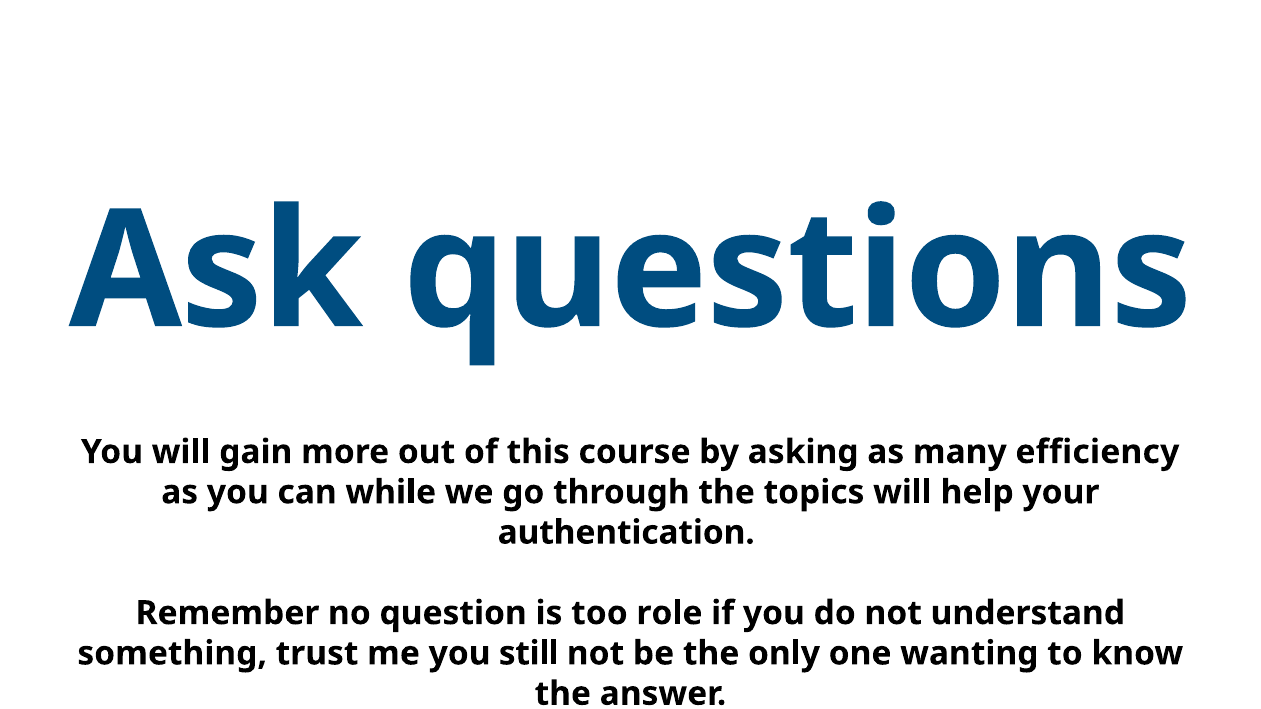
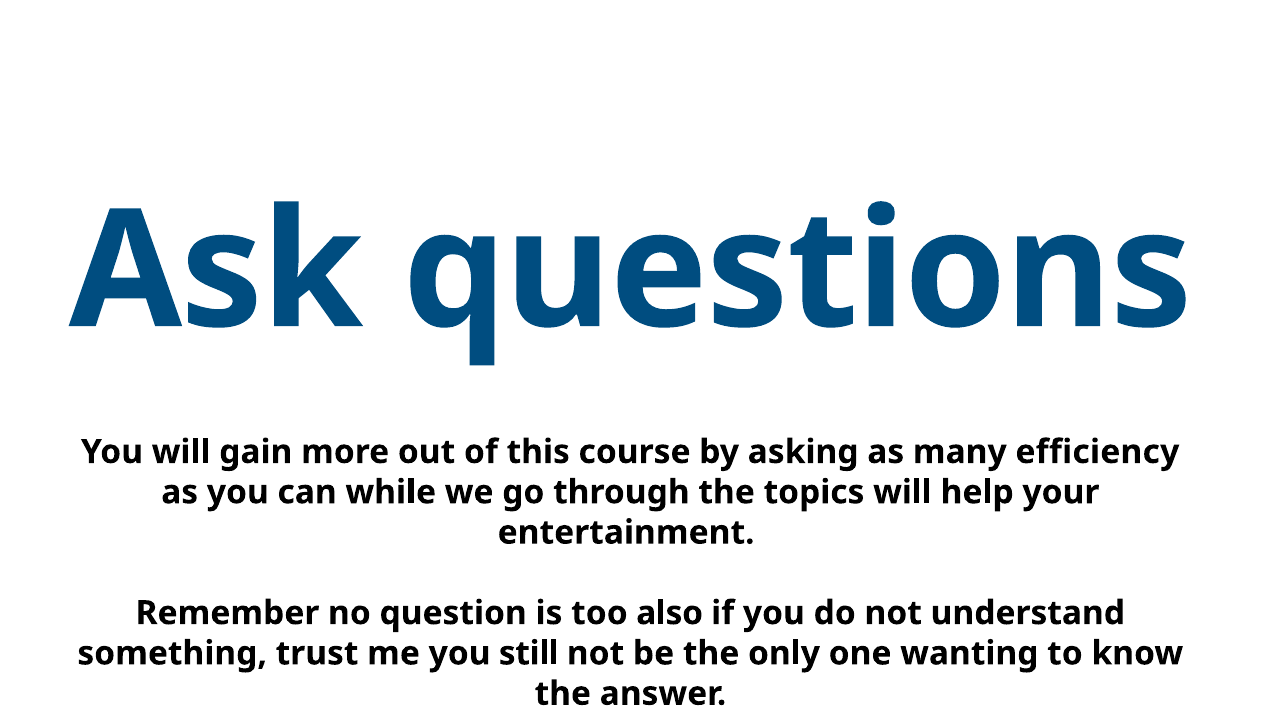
authentication: authentication -> entertainment
role: role -> also
